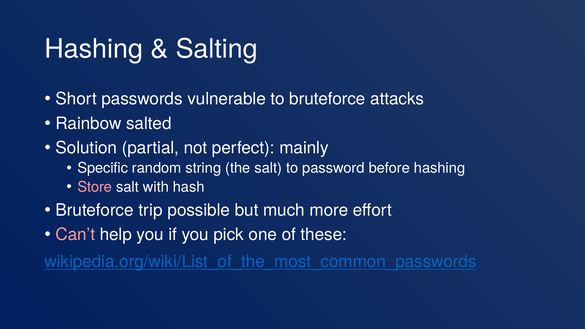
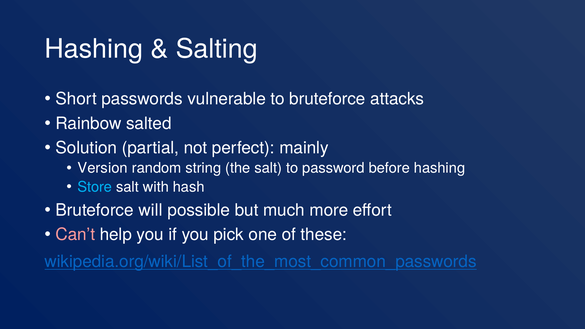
Specific: Specific -> Version
Store colour: pink -> light blue
trip: trip -> will
